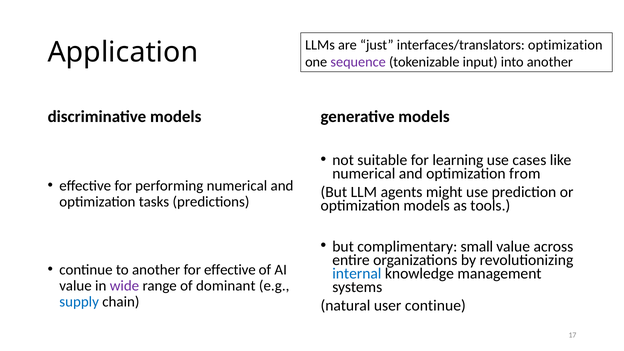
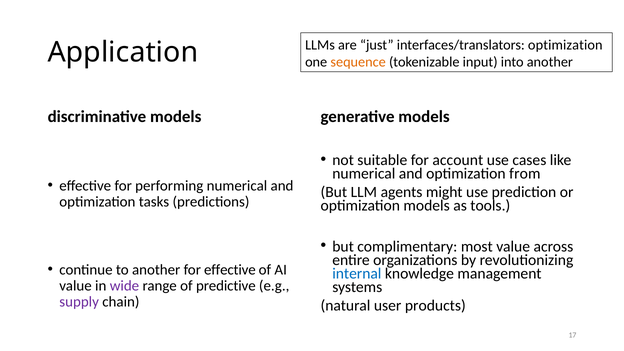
sequence colour: purple -> orange
learning: learning -> account
small: small -> most
dominant: dominant -> predictive
supply colour: blue -> purple
user continue: continue -> products
